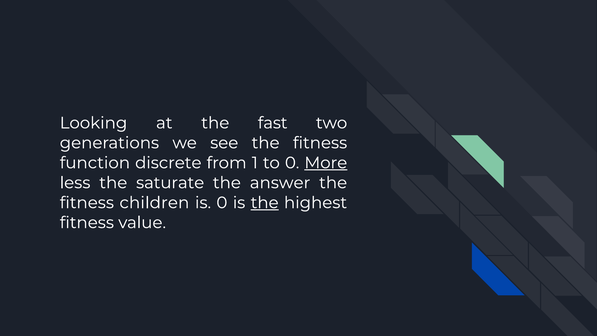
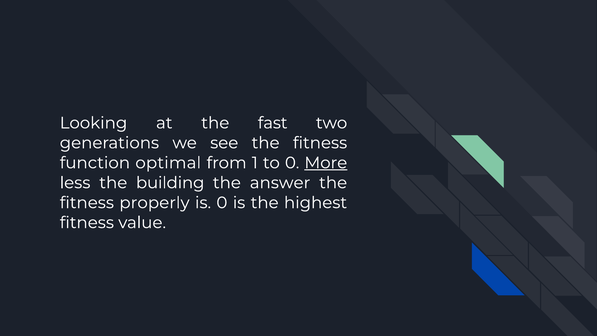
discrete: discrete -> optimal
saturate: saturate -> building
children: children -> properly
the at (265, 203) underline: present -> none
